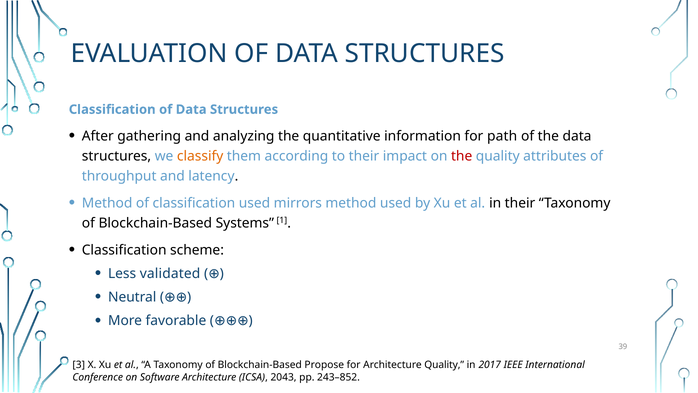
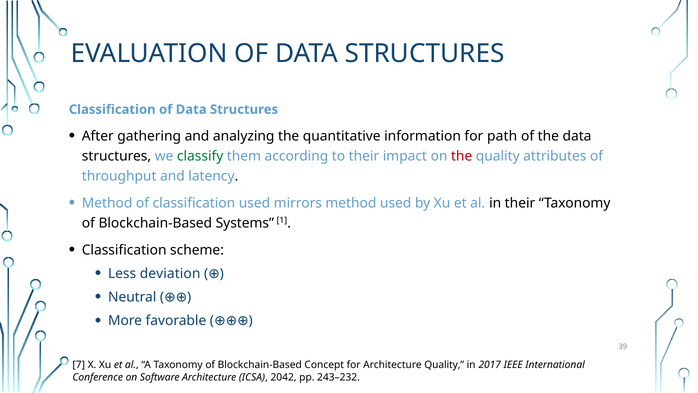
classify colour: orange -> green
validated: validated -> deviation
3: 3 -> 7
Propose: Propose -> Concept
2043: 2043 -> 2042
243–852: 243–852 -> 243–232
